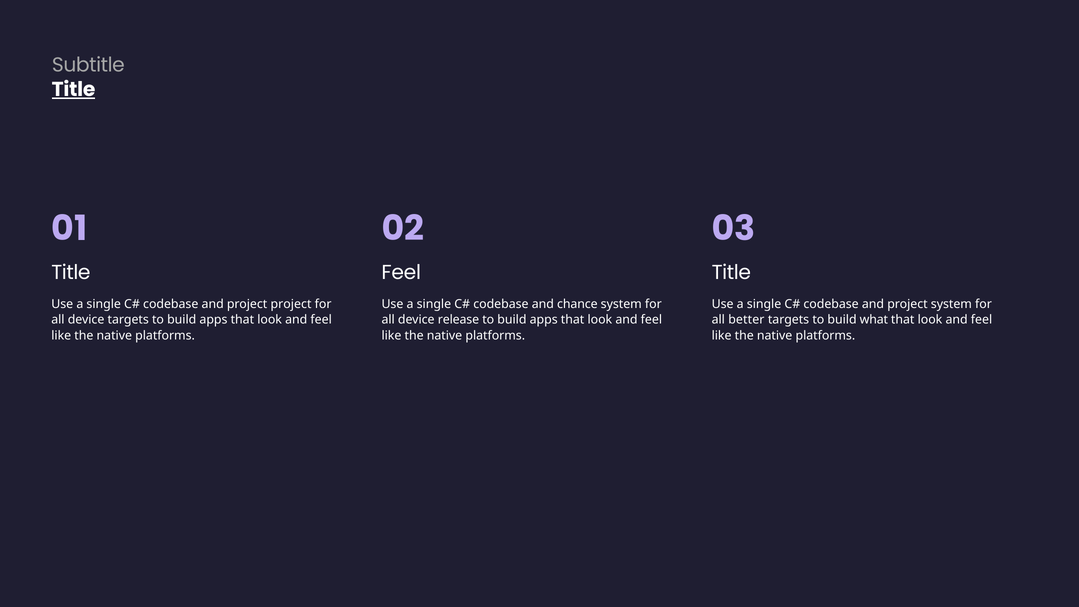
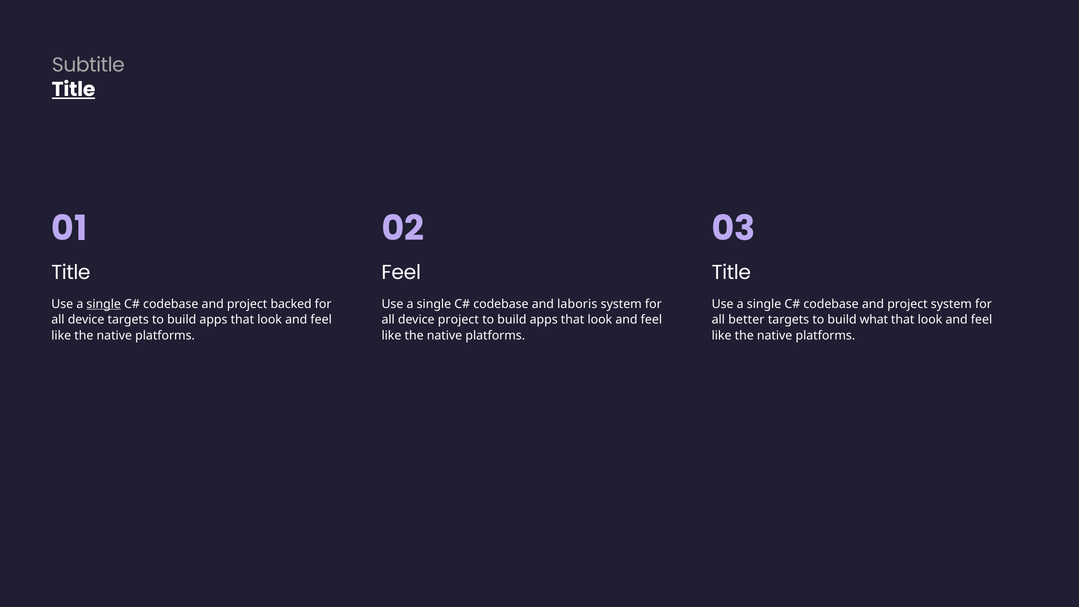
single at (104, 304) underline: none -> present
project project: project -> backed
chance: chance -> laboris
device release: release -> project
